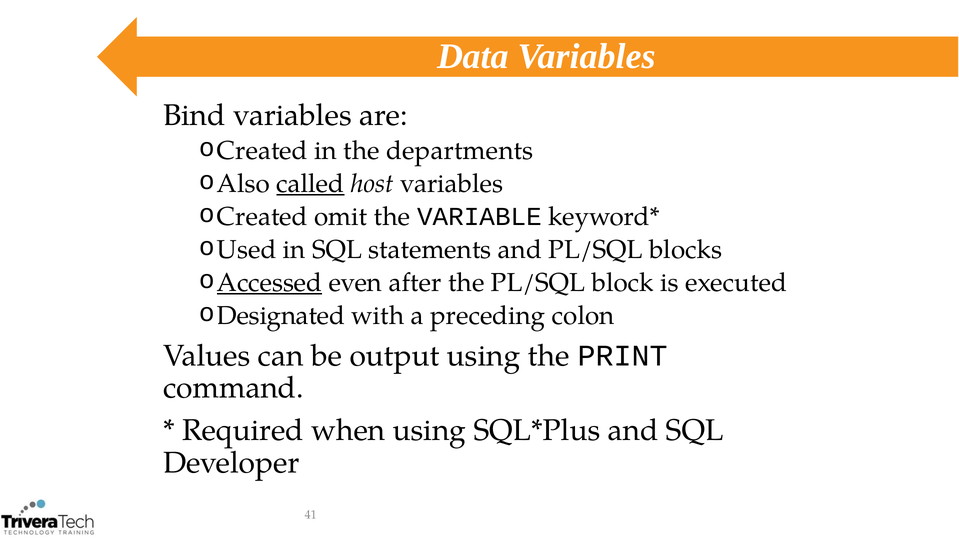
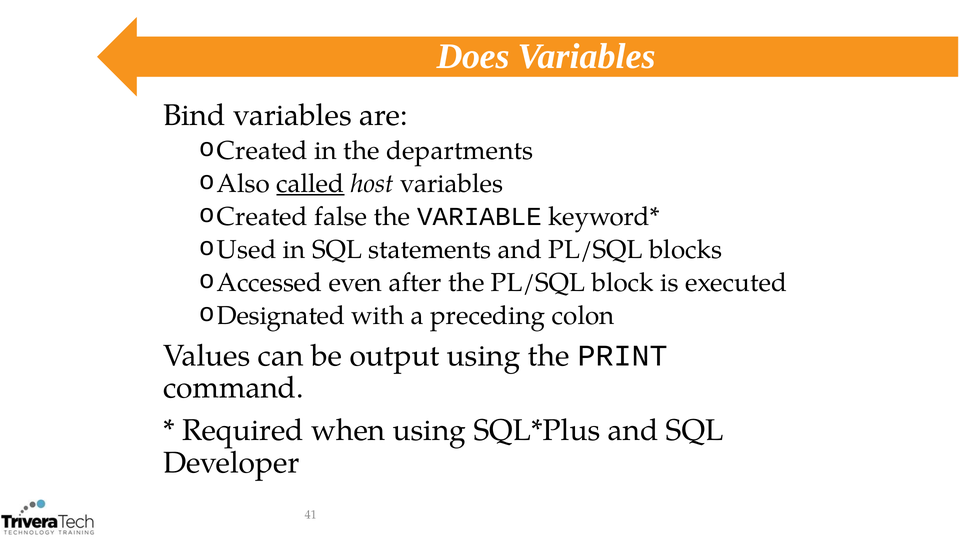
Data: Data -> Does
omit: omit -> false
Accessed underline: present -> none
